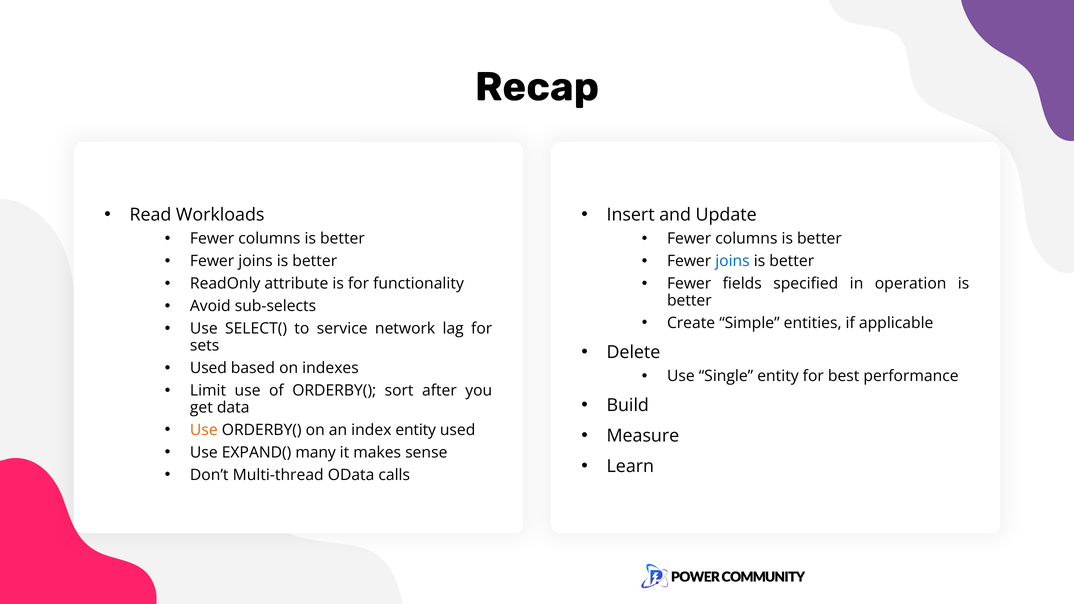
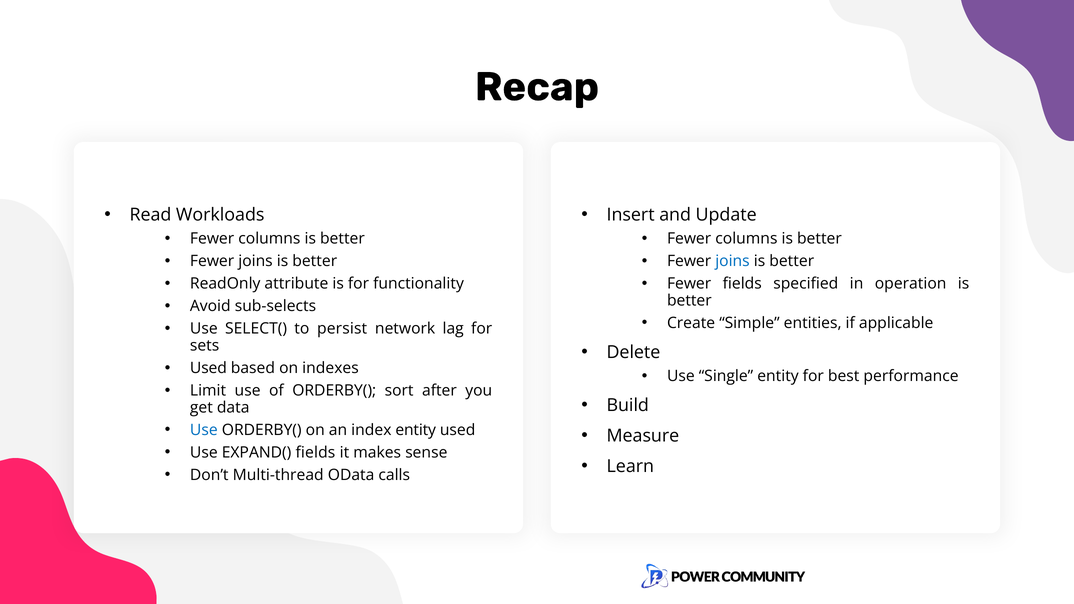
service: service -> persist
Use at (204, 430) colour: orange -> blue
EXPAND( many: many -> fields
